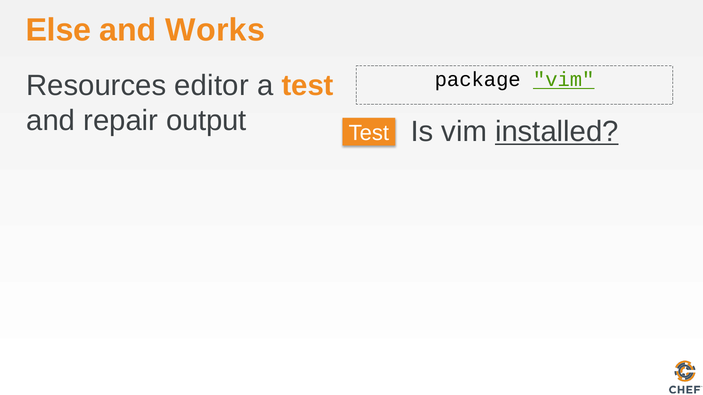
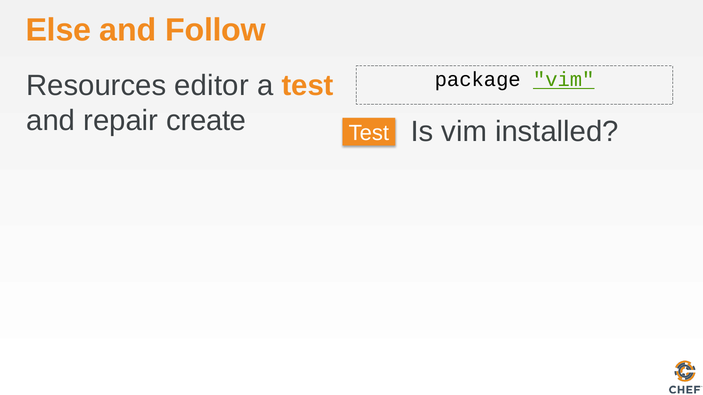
Works: Works -> Follow
output: output -> create
installed underline: present -> none
